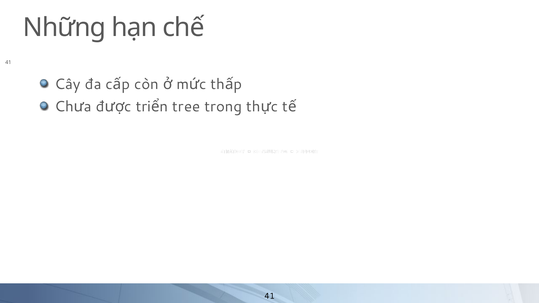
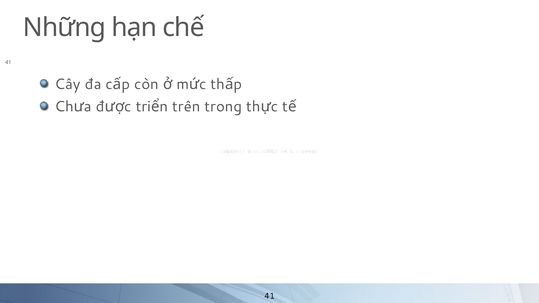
tree: tree -> trên
